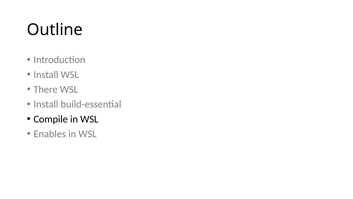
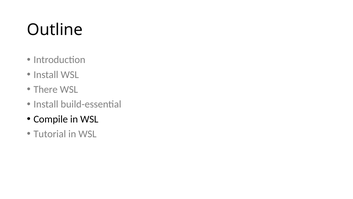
Enables: Enables -> Tutorial
